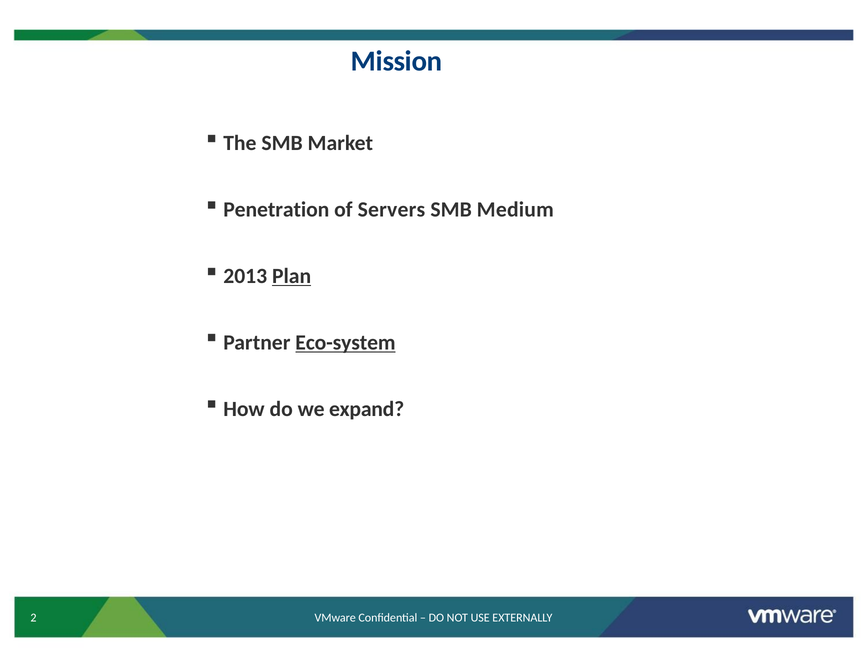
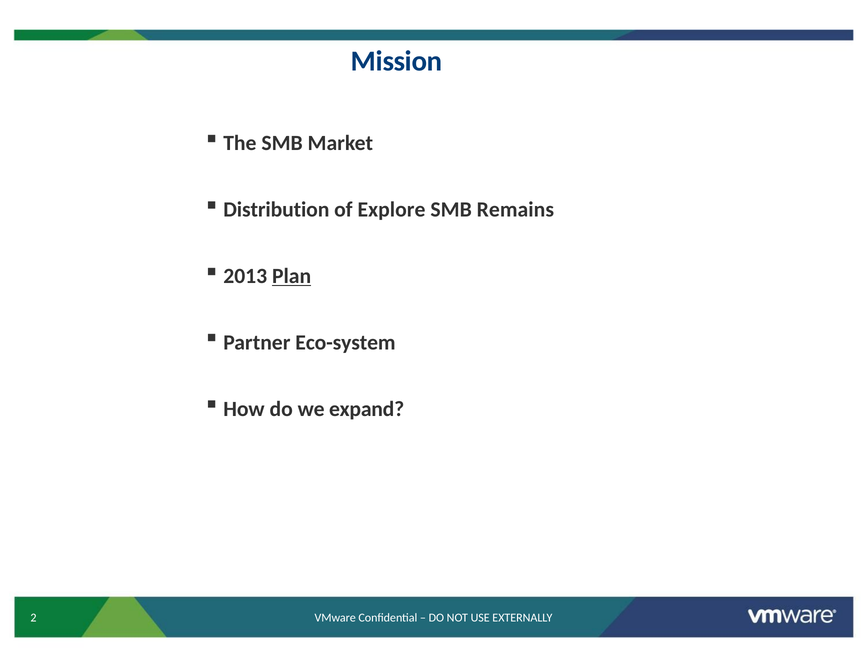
Penetration: Penetration -> Distribution
Servers: Servers -> Explore
Medium: Medium -> Remains
Eco-system underline: present -> none
